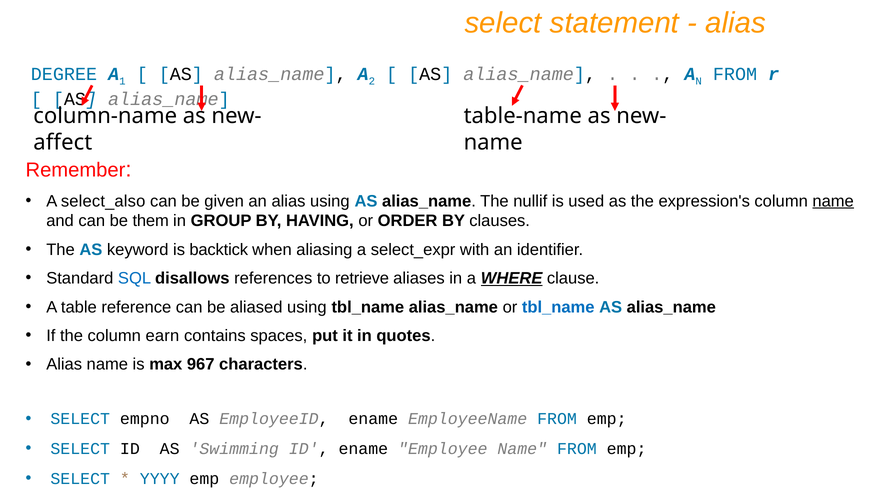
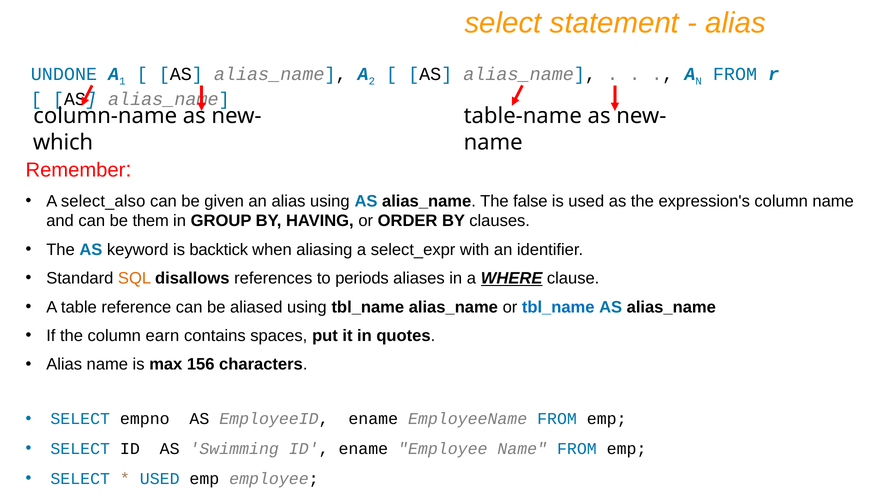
DEGREE: DEGREE -> UNDONE
affect: affect -> which
nullif: nullif -> false
name at (833, 201) underline: present -> none
SQL colour: blue -> orange
retrieve: retrieve -> periods
967: 967 -> 156
YYYY at (160, 478): YYYY -> USED
